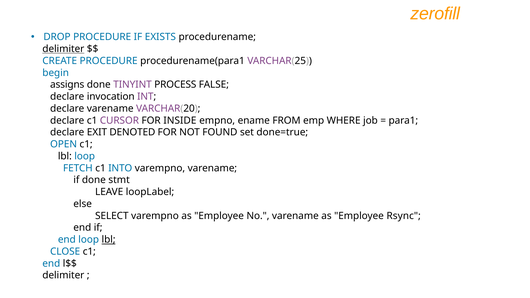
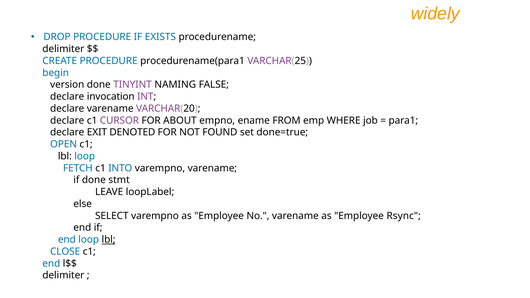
zerofill: zerofill -> widely
delimiter at (63, 49) underline: present -> none
assigns: assigns -> version
PROCESS: PROCESS -> NAMING
INSIDE: INSIDE -> ABOUT
